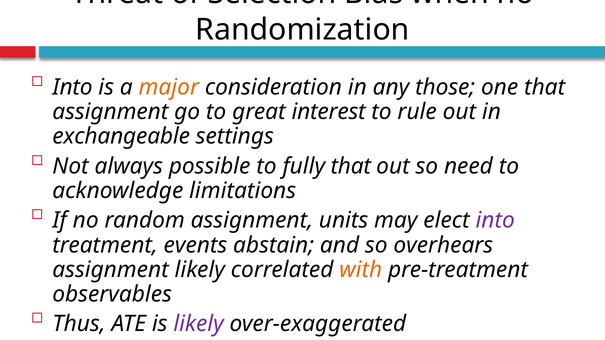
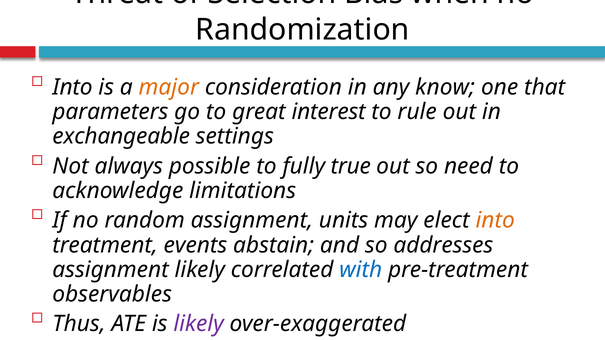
those: those -> know
assignment at (110, 112): assignment -> parameters
fully that: that -> true
into at (495, 221) colour: purple -> orange
overhears: overhears -> addresses
with colour: orange -> blue
